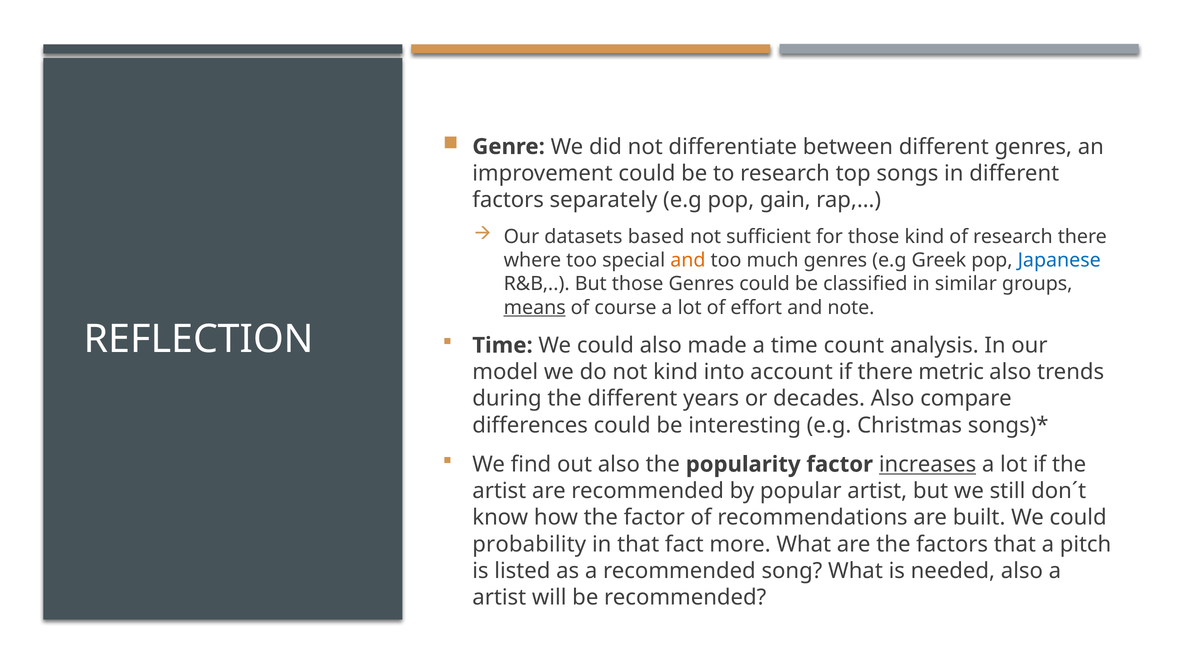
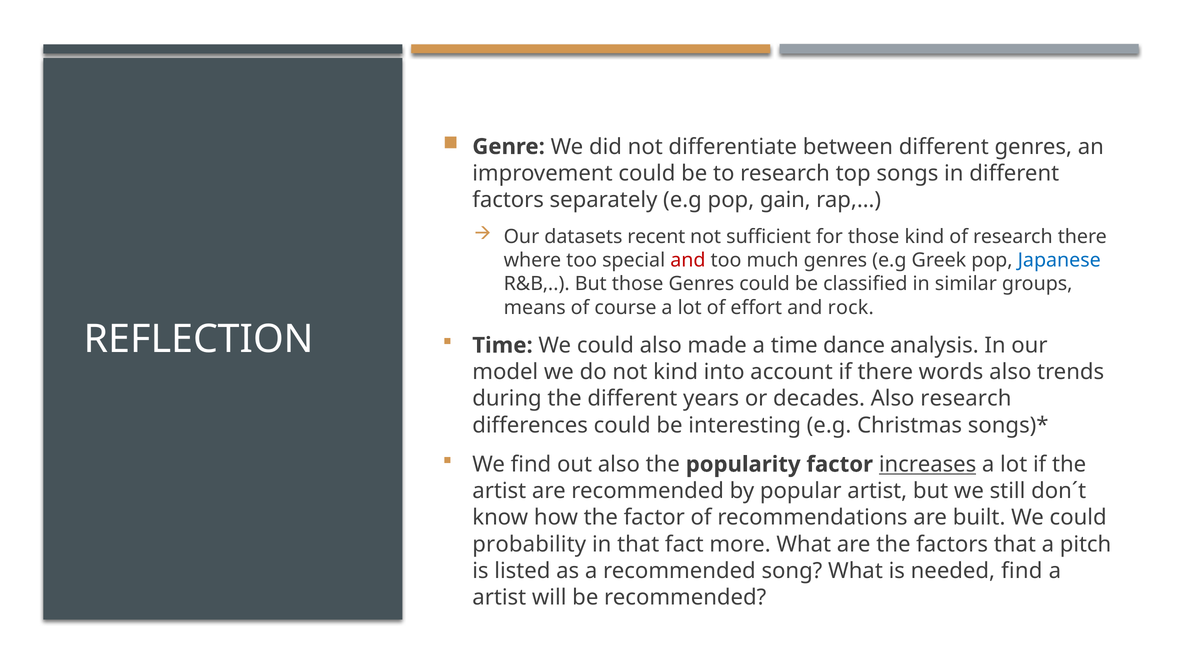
based: based -> recent
and at (688, 260) colour: orange -> red
means underline: present -> none
note: note -> rock
count: count -> dance
metric: metric -> words
Also compare: compare -> research
needed also: also -> find
